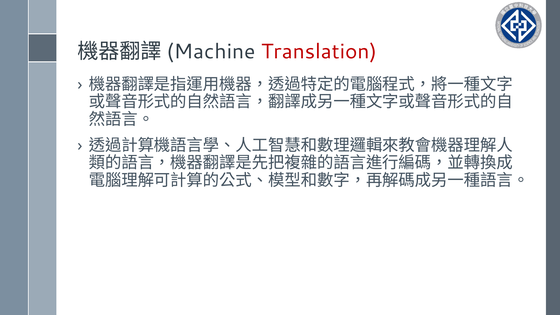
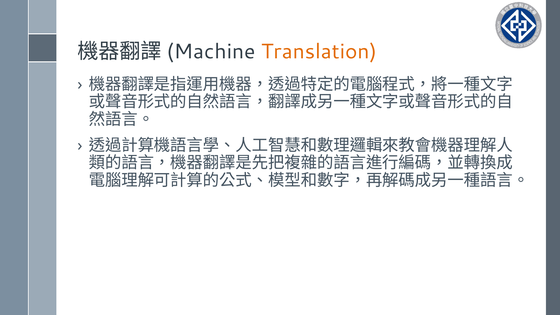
Translation colour: red -> orange
